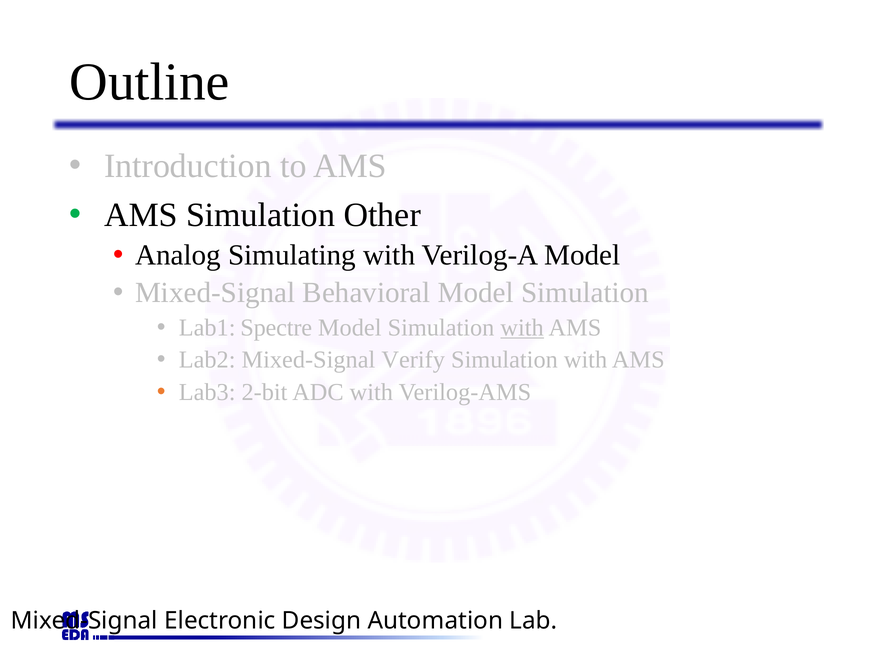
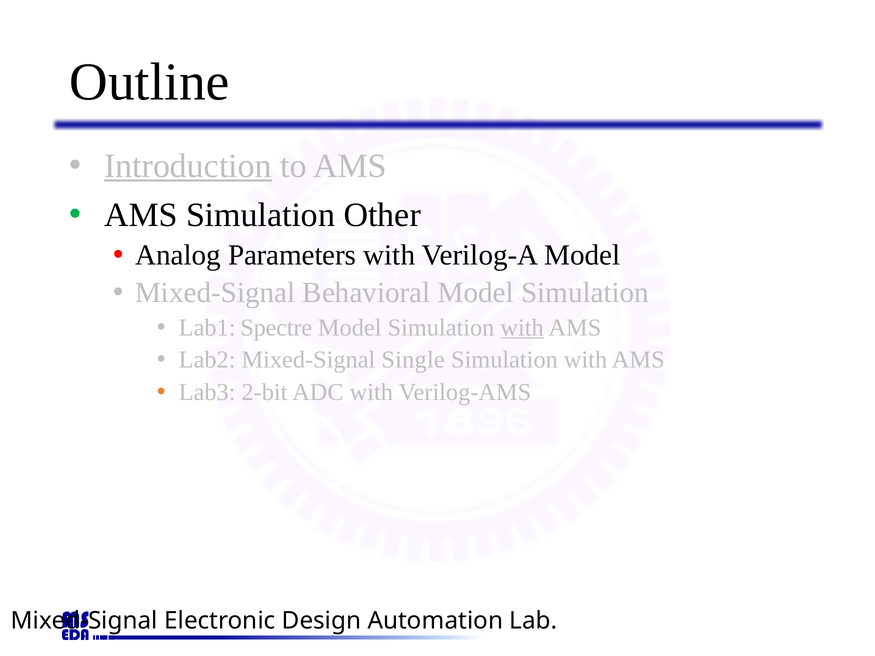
Introduction underline: none -> present
Simulating: Simulating -> Parameters
Verify: Verify -> Single
